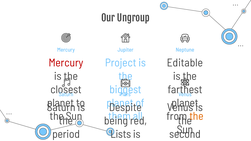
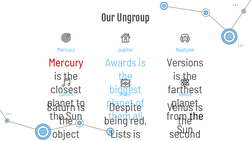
Project: Project -> Awards
Editable: Editable -> Versions
the at (196, 116) colour: orange -> black
period: period -> object
